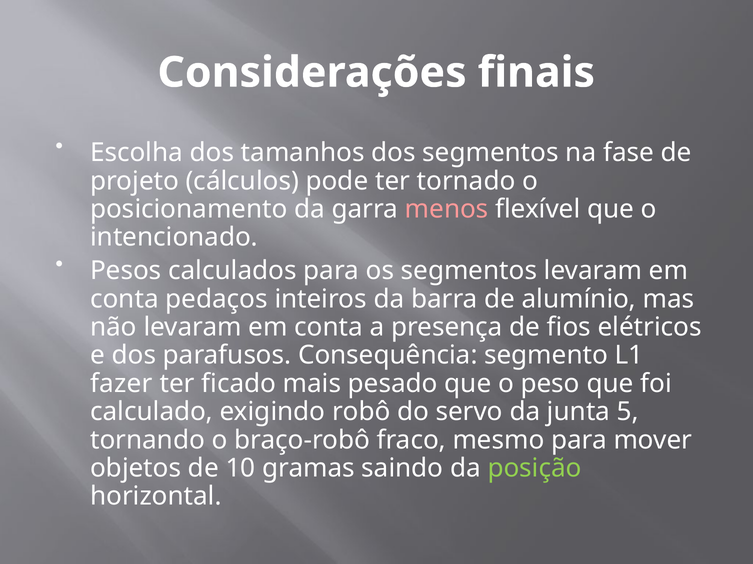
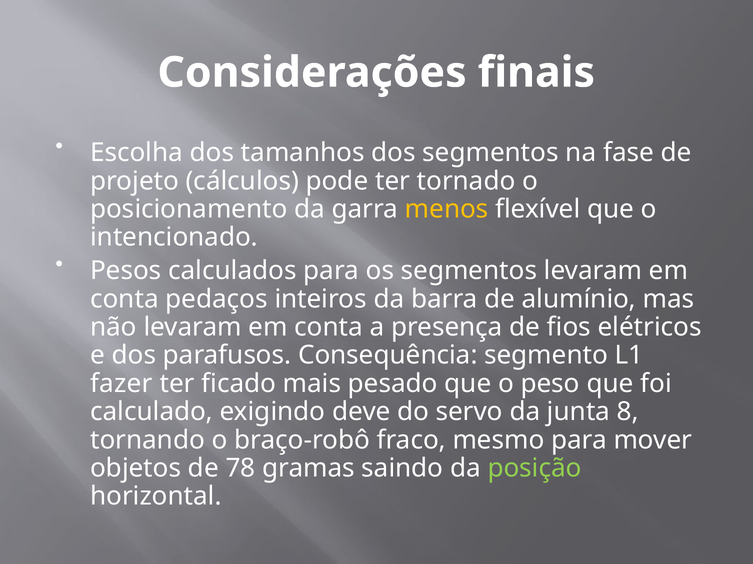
menos colour: pink -> yellow
robô: robô -> deve
5: 5 -> 8
10: 10 -> 78
